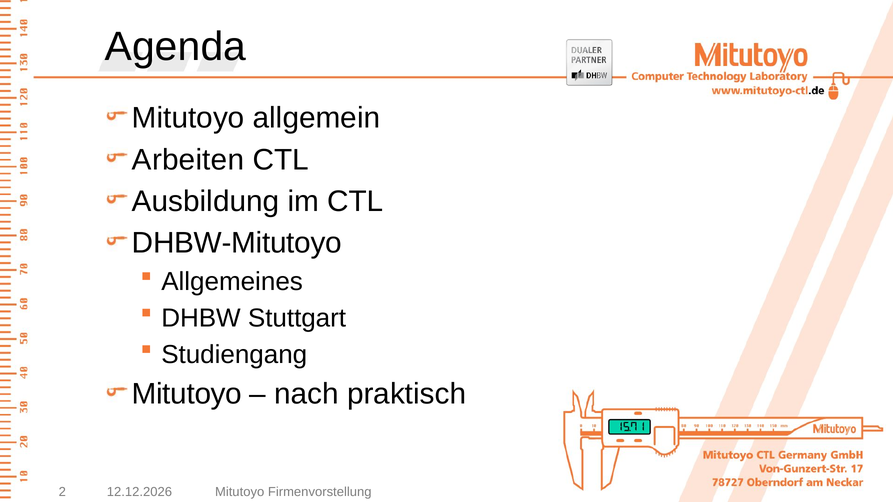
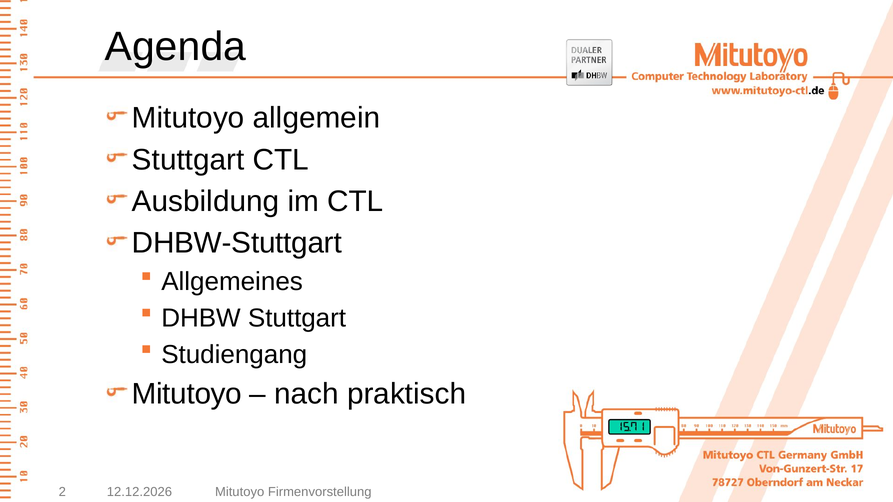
Arbeiten at (188, 160): Arbeiten -> Stuttgart
DHBW-Mitutoyo: DHBW-Mitutoyo -> DHBW-Stuttgart
